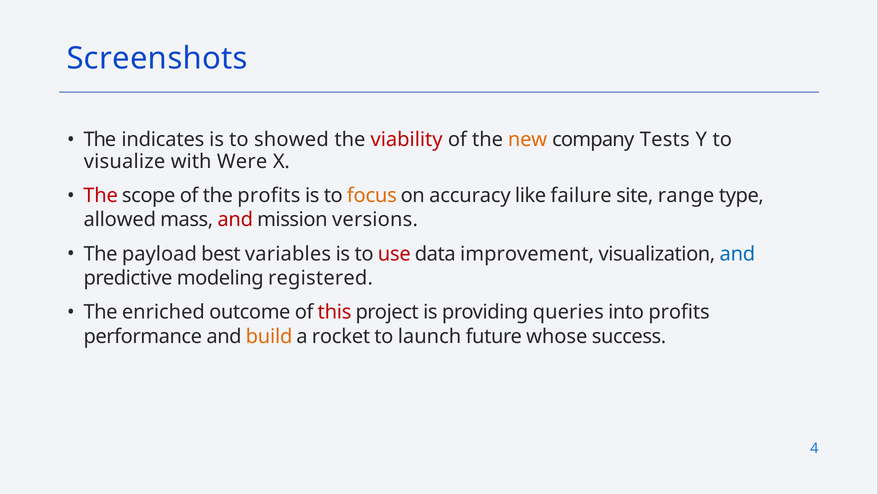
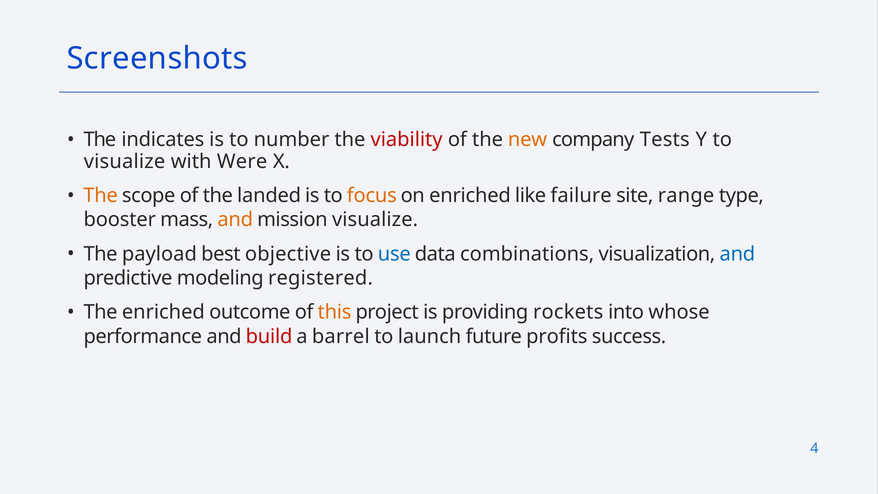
showed: showed -> number
The at (101, 196) colour: red -> orange
the profits: profits -> landed
on accuracy: accuracy -> enriched
allowed: allowed -> booster
and at (235, 220) colour: red -> orange
mission versions: versions -> visualize
variables: variables -> objective
use colour: red -> blue
improvement: improvement -> combinations
this colour: red -> orange
queries: queries -> rockets
into profits: profits -> whose
build colour: orange -> red
rocket: rocket -> barrel
whose: whose -> profits
